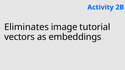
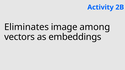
tutorial: tutorial -> among
